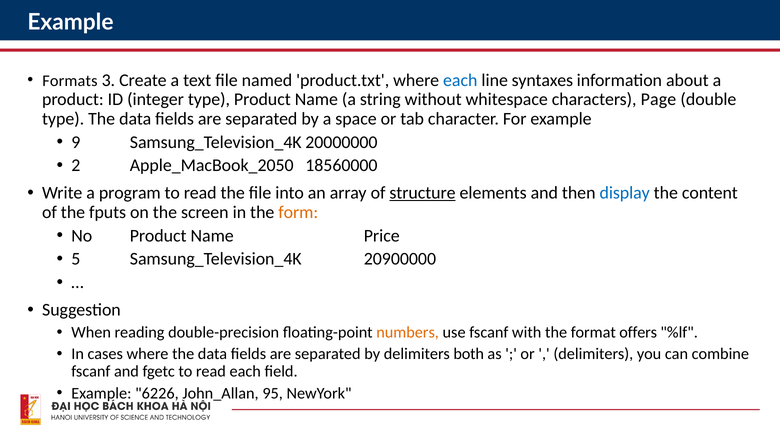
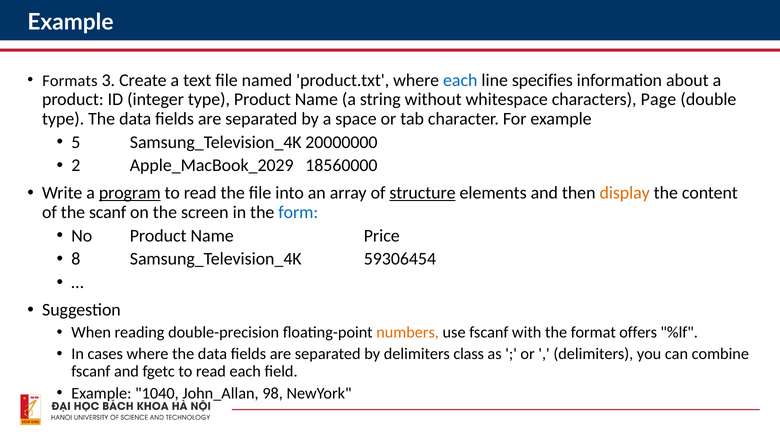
syntaxes: syntaxes -> specifies
9: 9 -> 5
Apple_MacBook_2050: Apple_MacBook_2050 -> Apple_MacBook_2029
program underline: none -> present
display colour: blue -> orange
fputs: fputs -> scanf
form colour: orange -> blue
5: 5 -> 8
20900000: 20900000 -> 59306454
both: both -> class
6226: 6226 -> 1040
95: 95 -> 98
